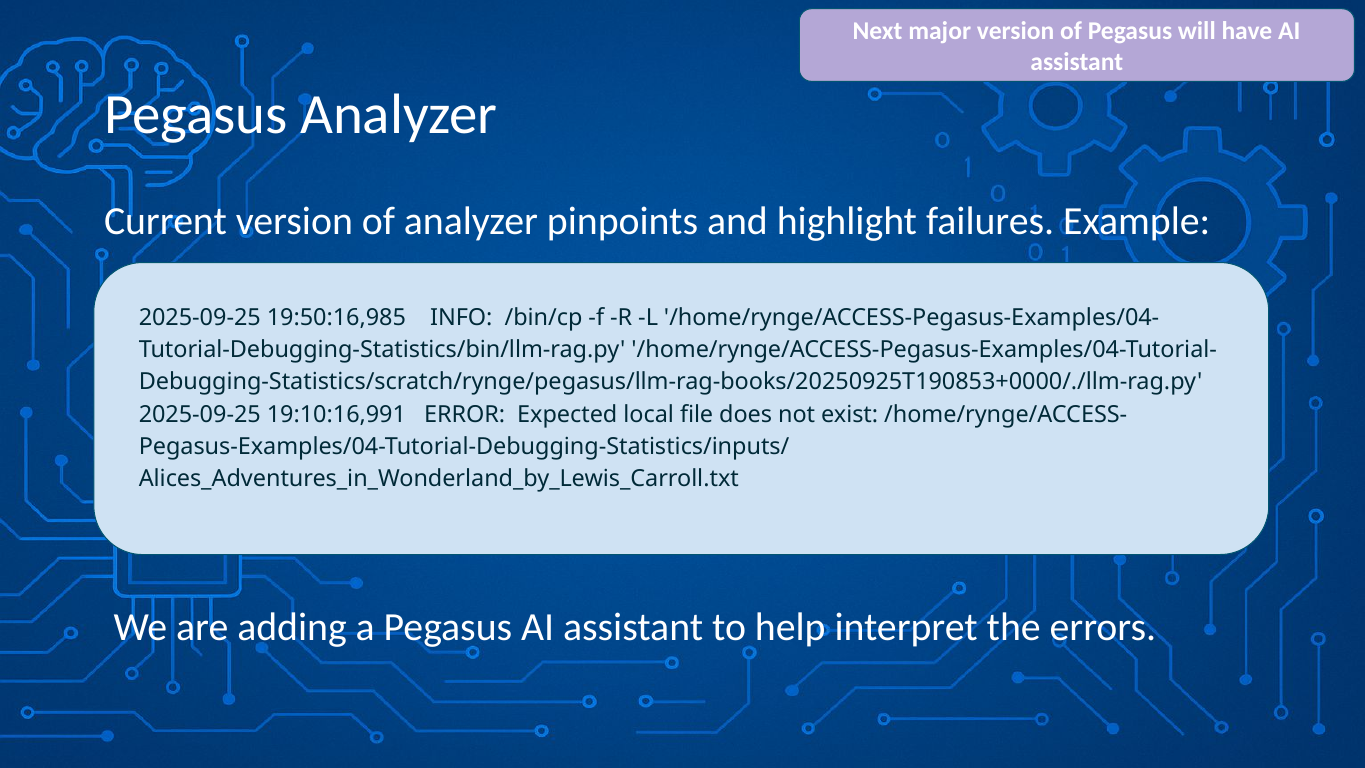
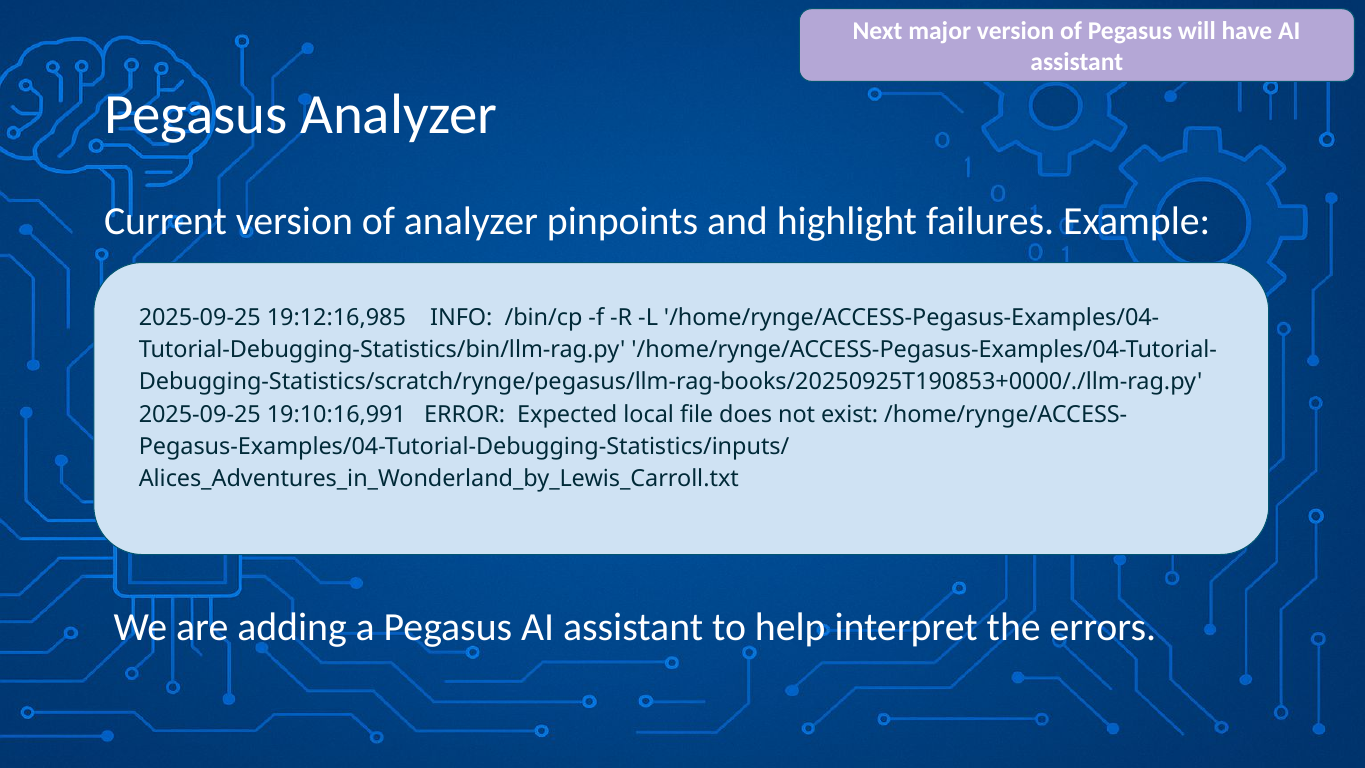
19:50:16,985: 19:50:16,985 -> 19:12:16,985
